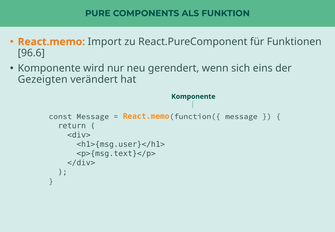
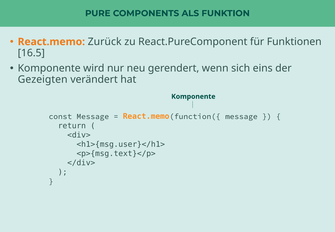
Import: Import -> Zurück
96.6: 96.6 -> 16.5
